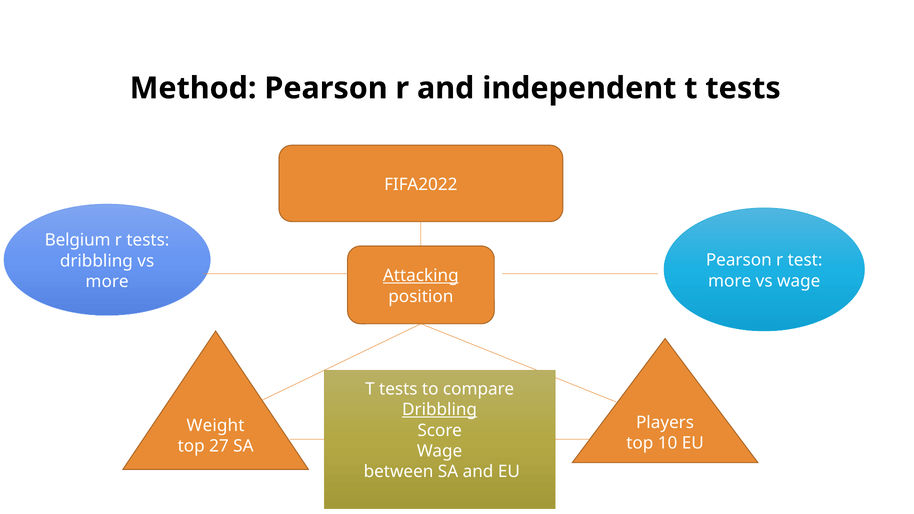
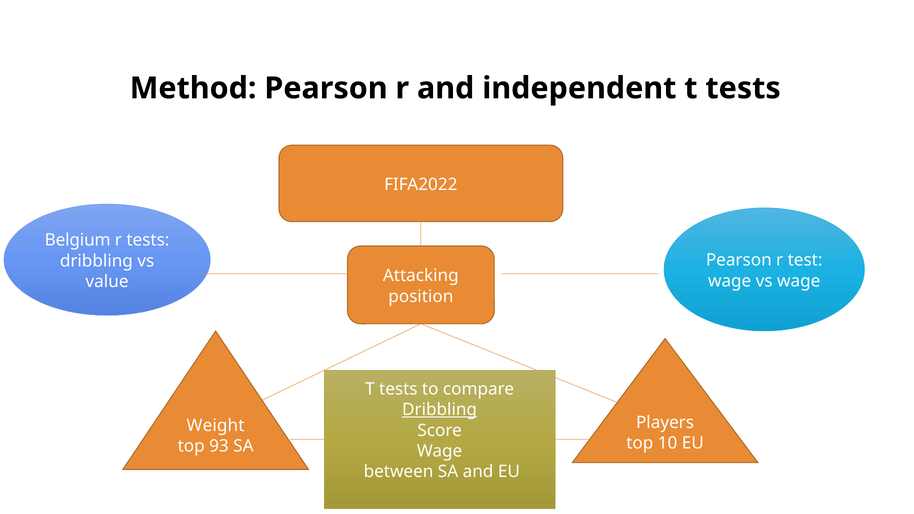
Attacking underline: present -> none
more at (730, 281): more -> wage
more at (107, 281): more -> value
27: 27 -> 93
